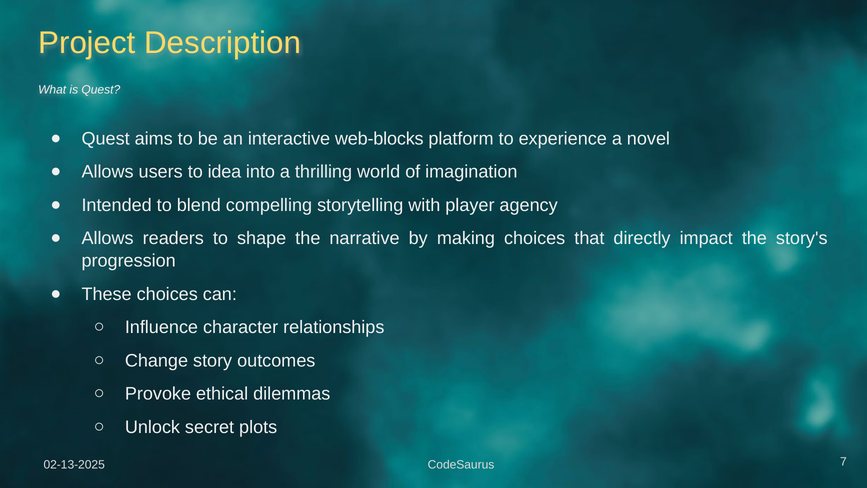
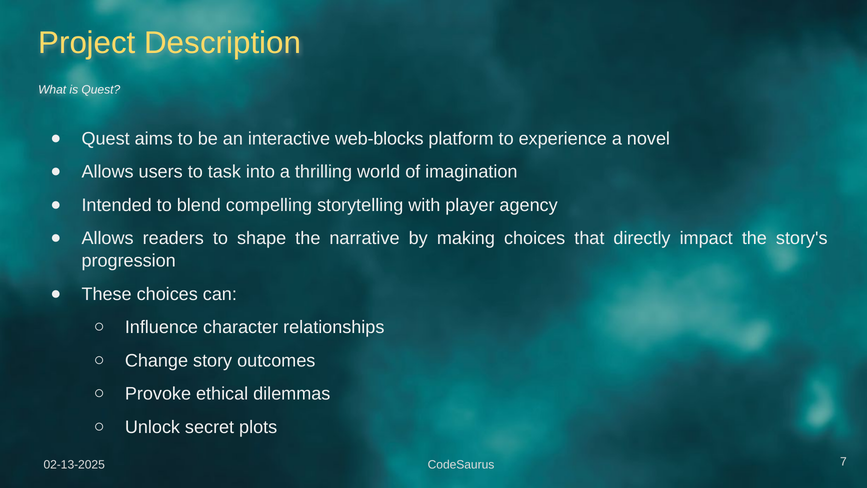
idea: idea -> task
